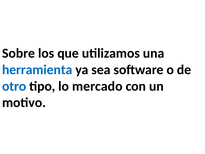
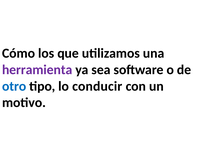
Sobre: Sobre -> Cómo
herramienta colour: blue -> purple
mercado: mercado -> conducir
